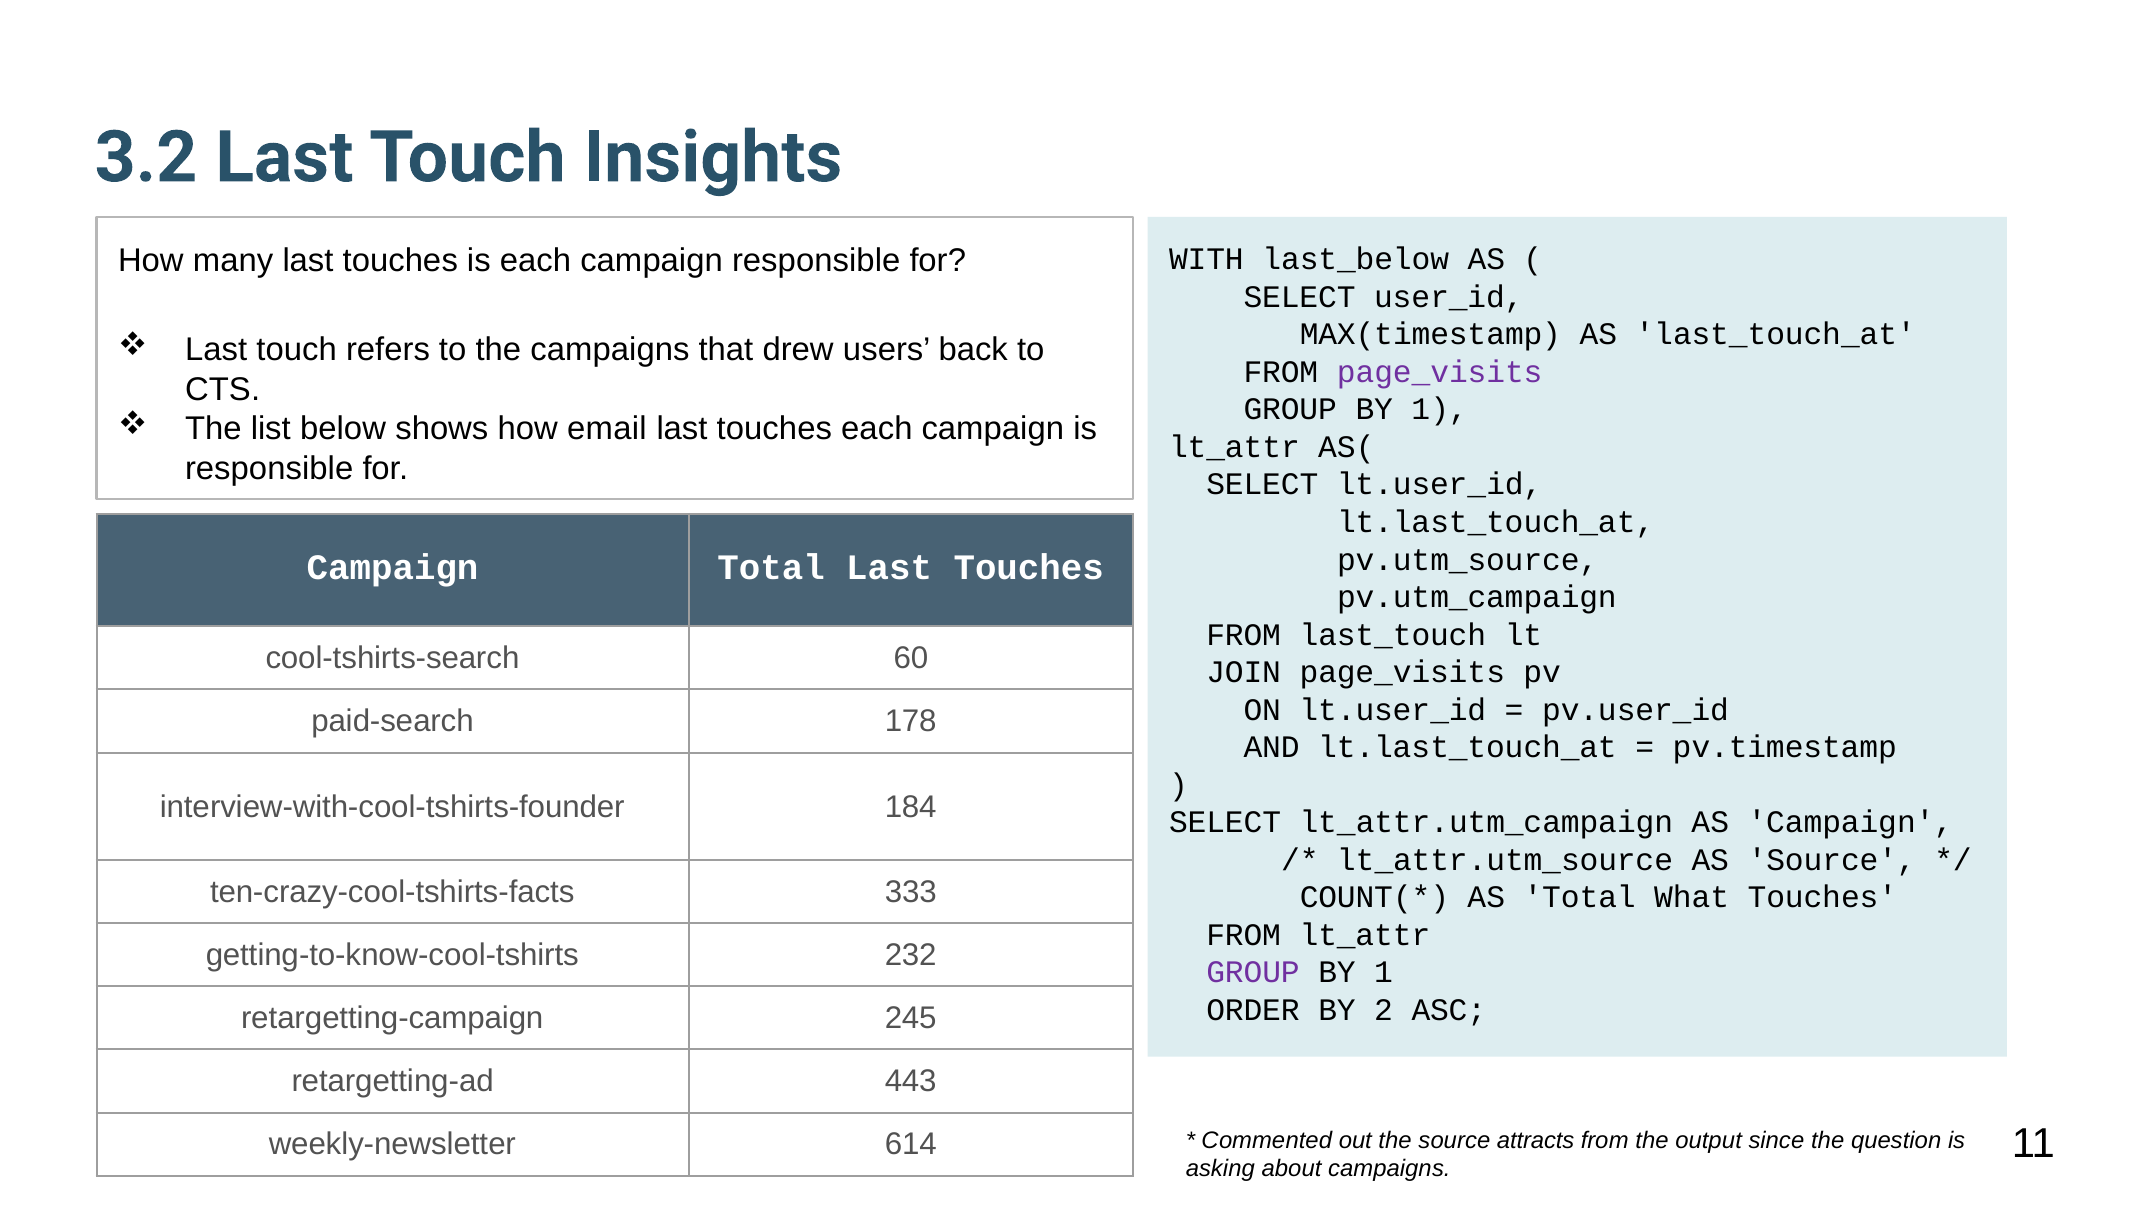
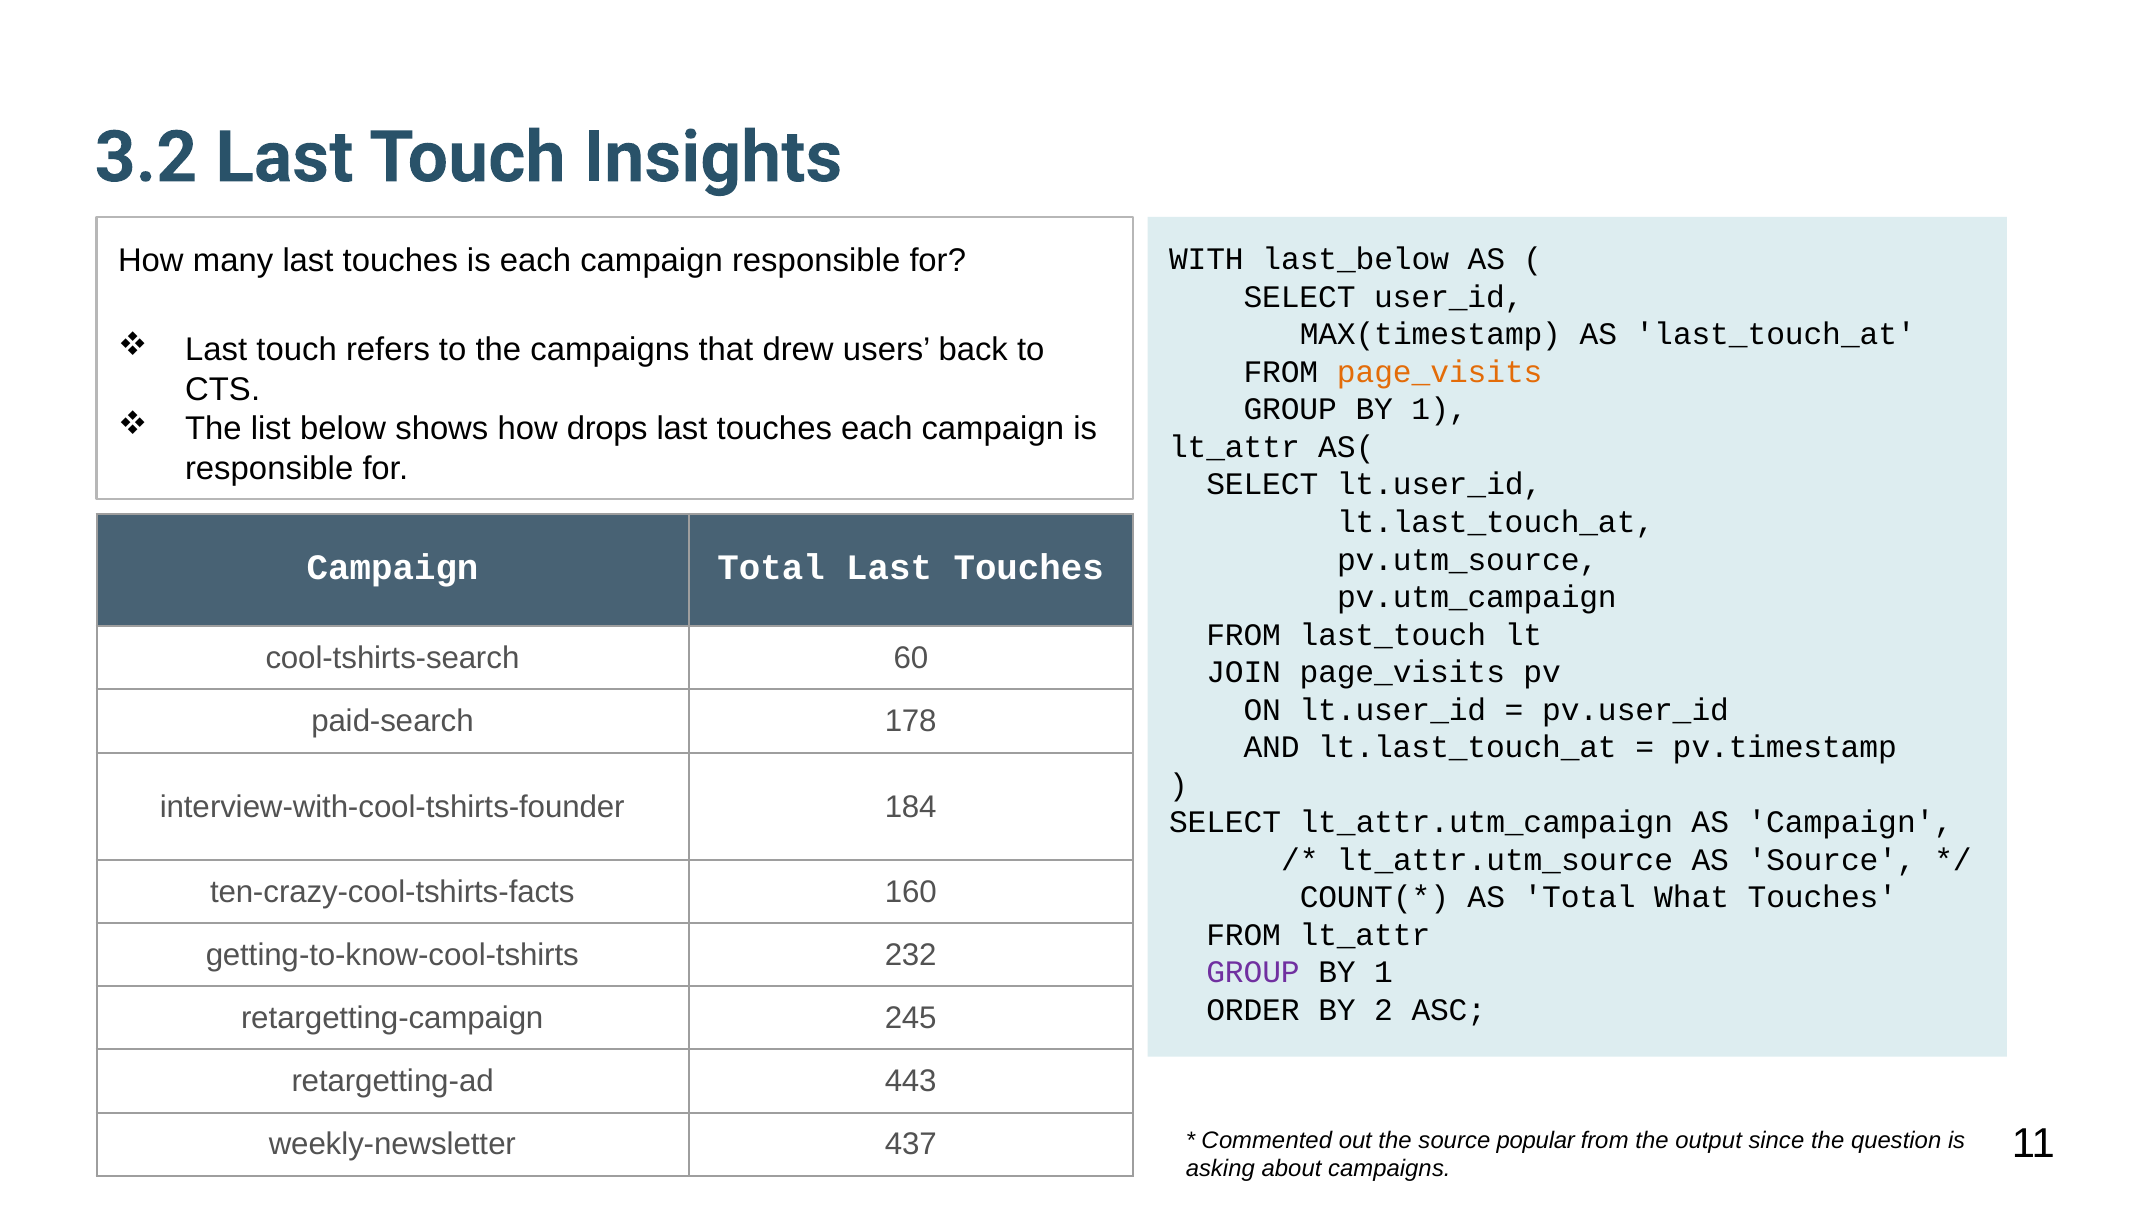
page_visits at (1440, 372) colour: purple -> orange
email: email -> drops
333: 333 -> 160
614: 614 -> 437
attracts: attracts -> popular
